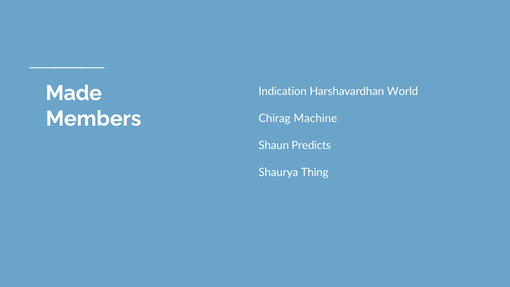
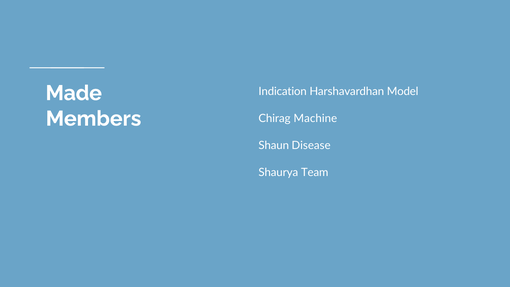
World: World -> Model
Predicts: Predicts -> Disease
Thing: Thing -> Team
